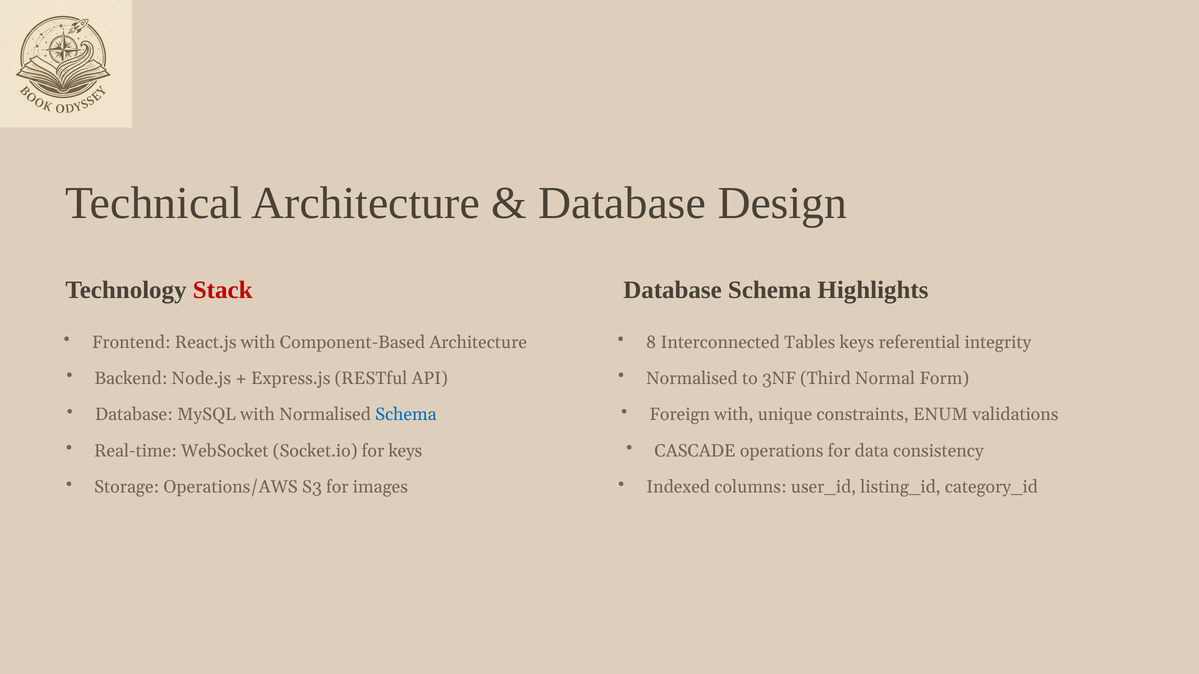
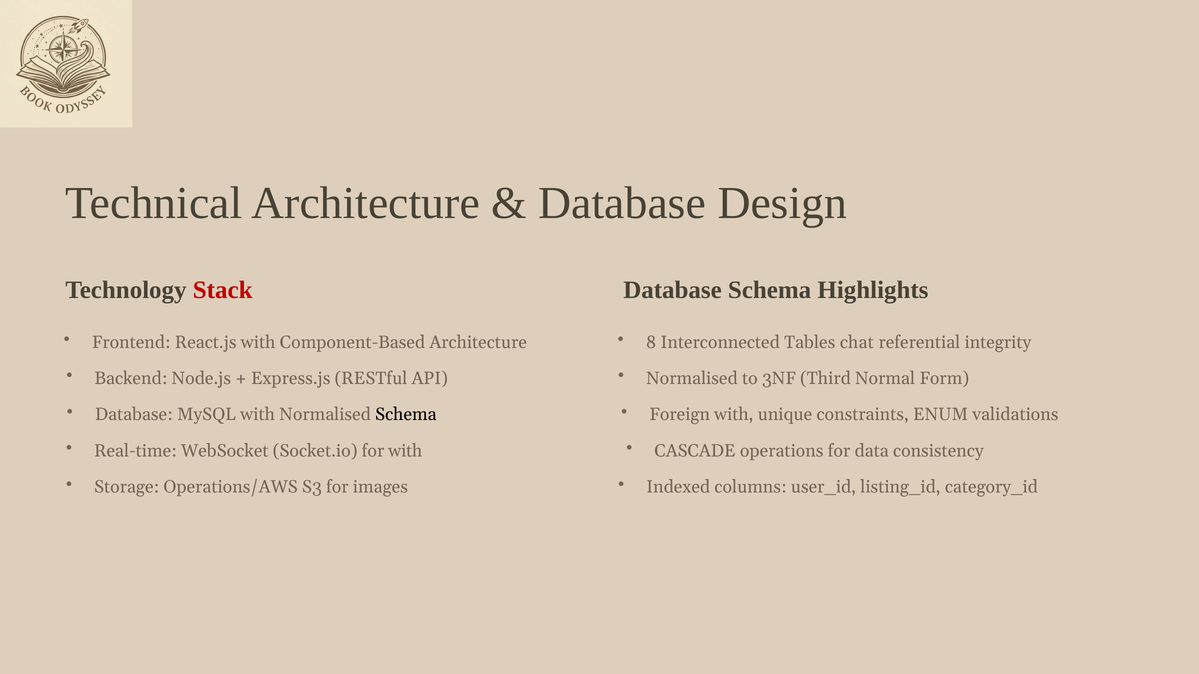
Tables keys: keys -> chat
Schema at (406, 415) colour: blue -> black
for keys: keys -> with
